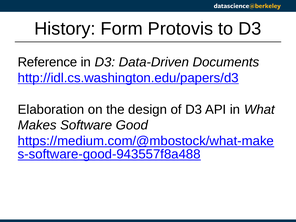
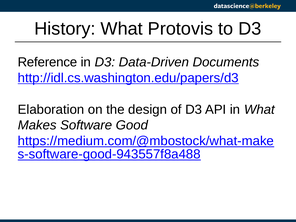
History Form: Form -> What
